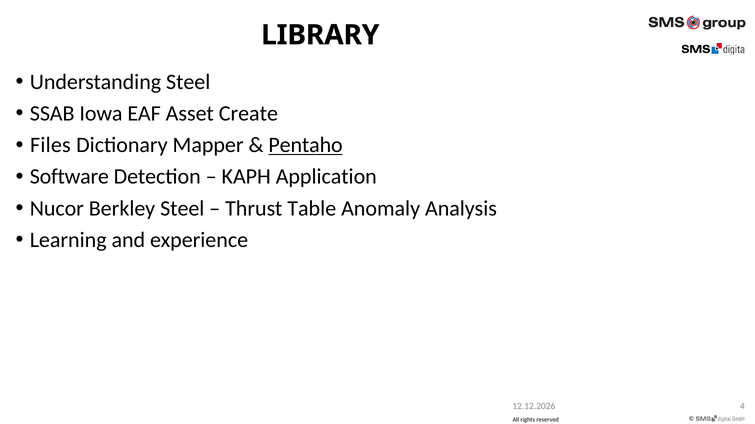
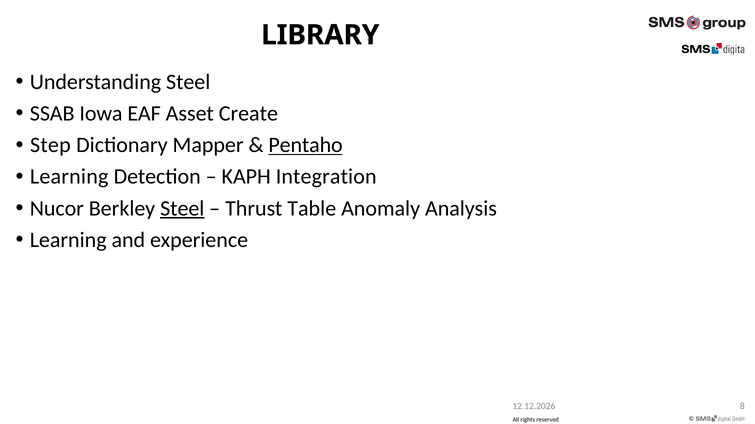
Files: Files -> Step
Software at (69, 177): Software -> Learning
Application: Application -> Integration
Steel at (182, 209) underline: none -> present
4: 4 -> 8
